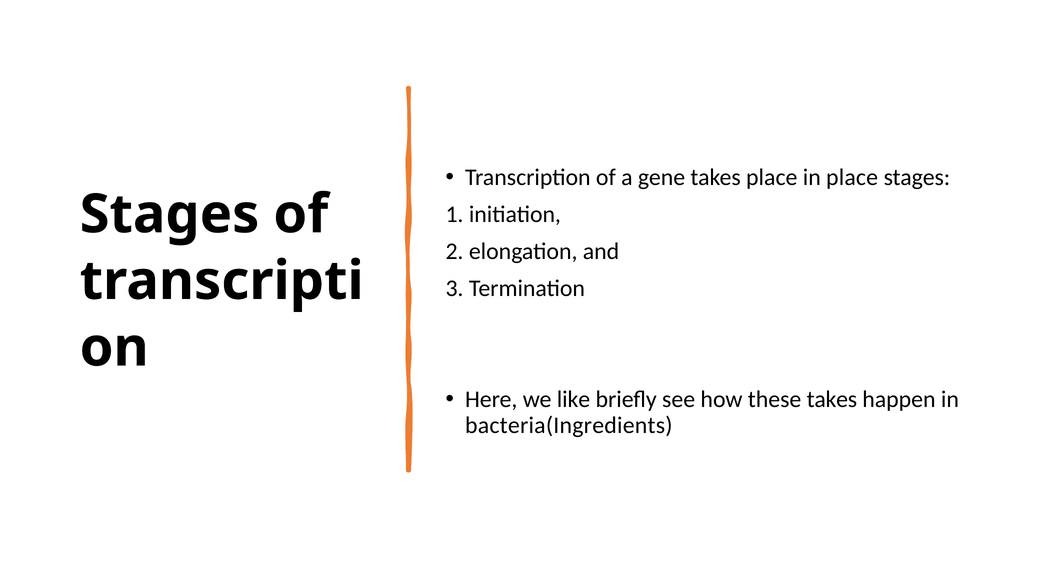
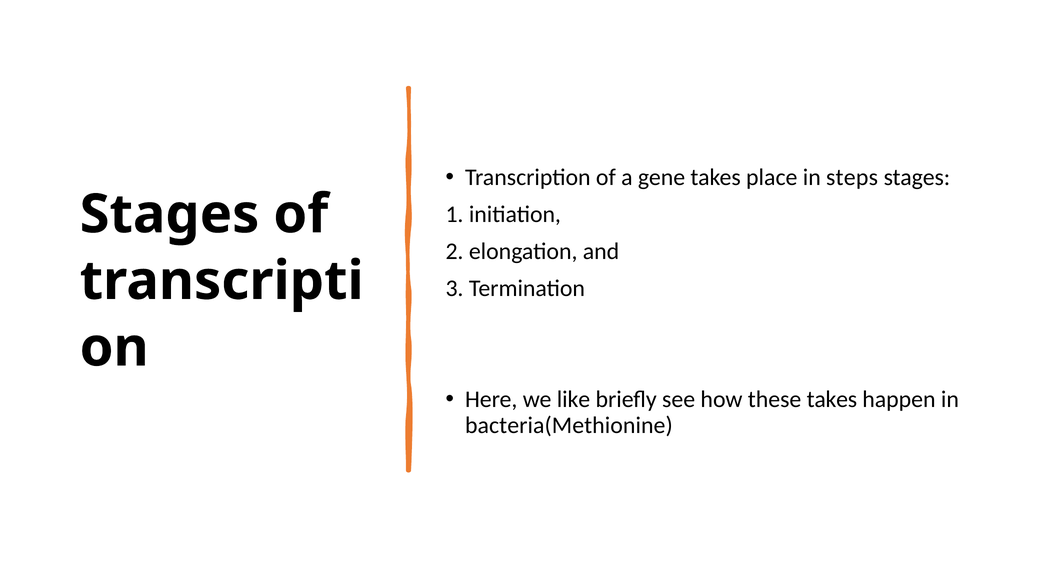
in place: place -> steps
bacteria(Ingredients: bacteria(Ingredients -> bacteria(Methionine
